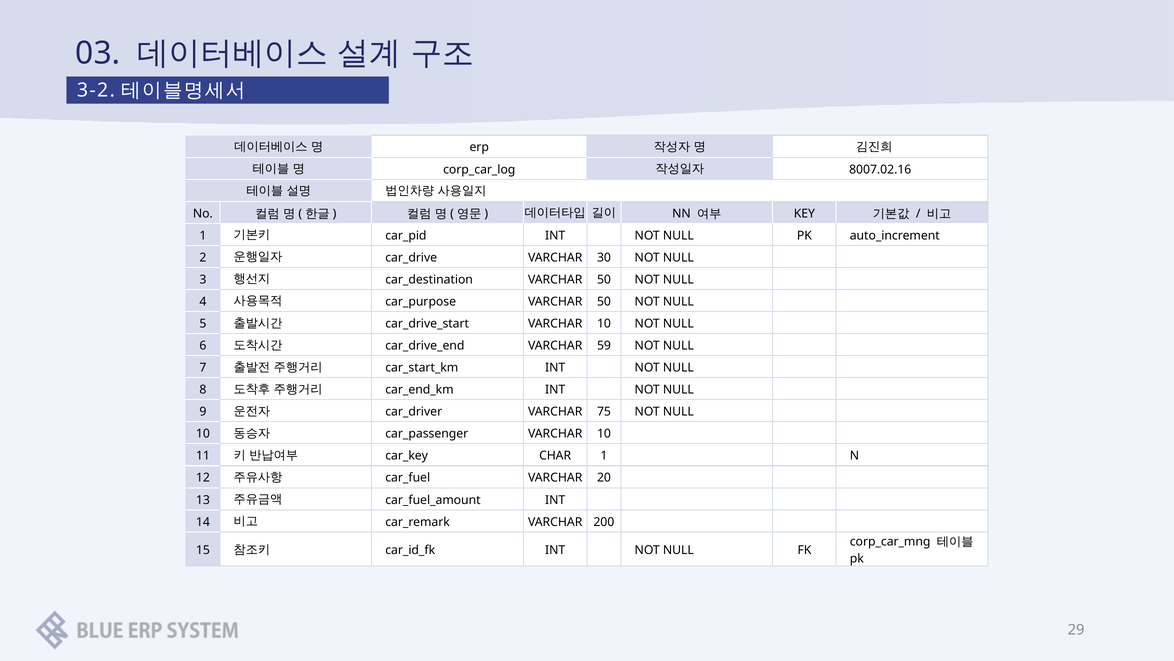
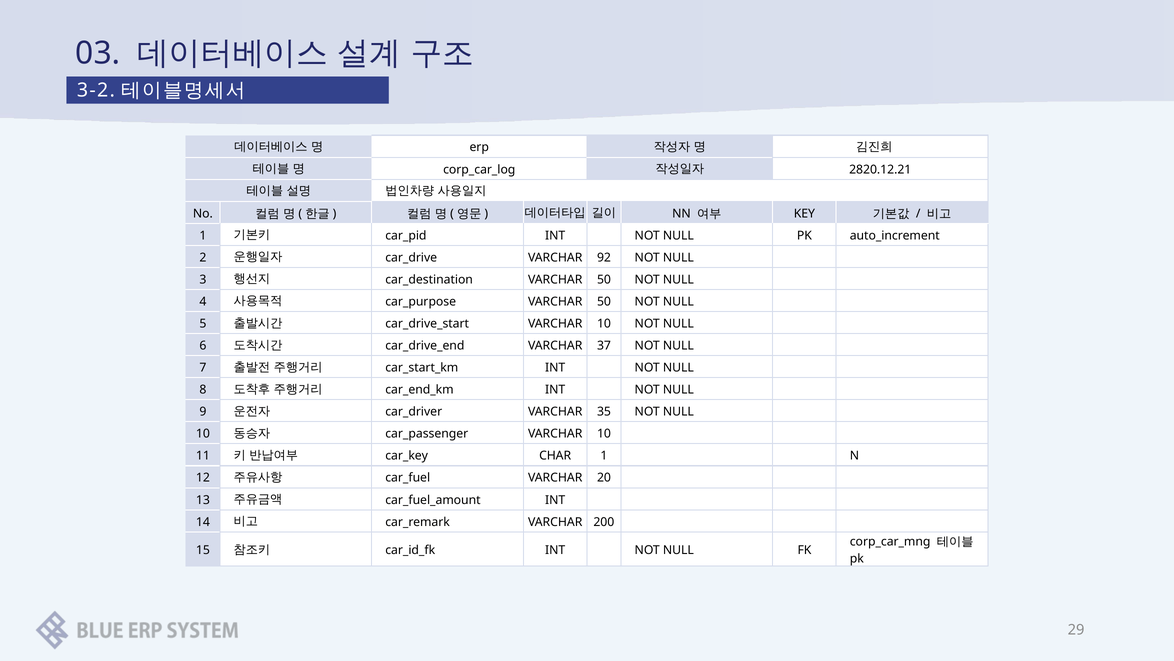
8007.02.16: 8007.02.16 -> 2820.12.21
30: 30 -> 92
59: 59 -> 37
75: 75 -> 35
